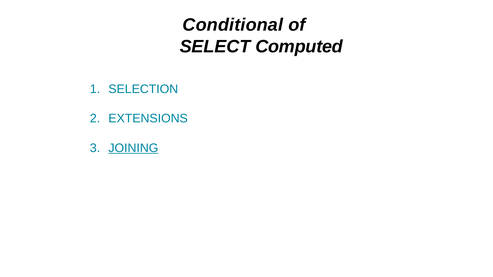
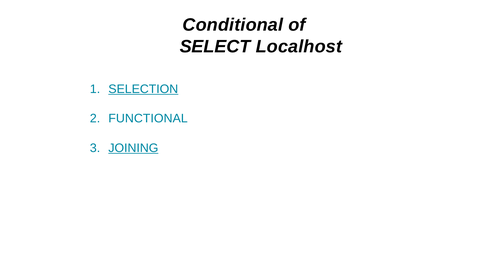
Computed: Computed -> Localhost
SELECTION underline: none -> present
EXTENSIONS: EXTENSIONS -> FUNCTIONAL
